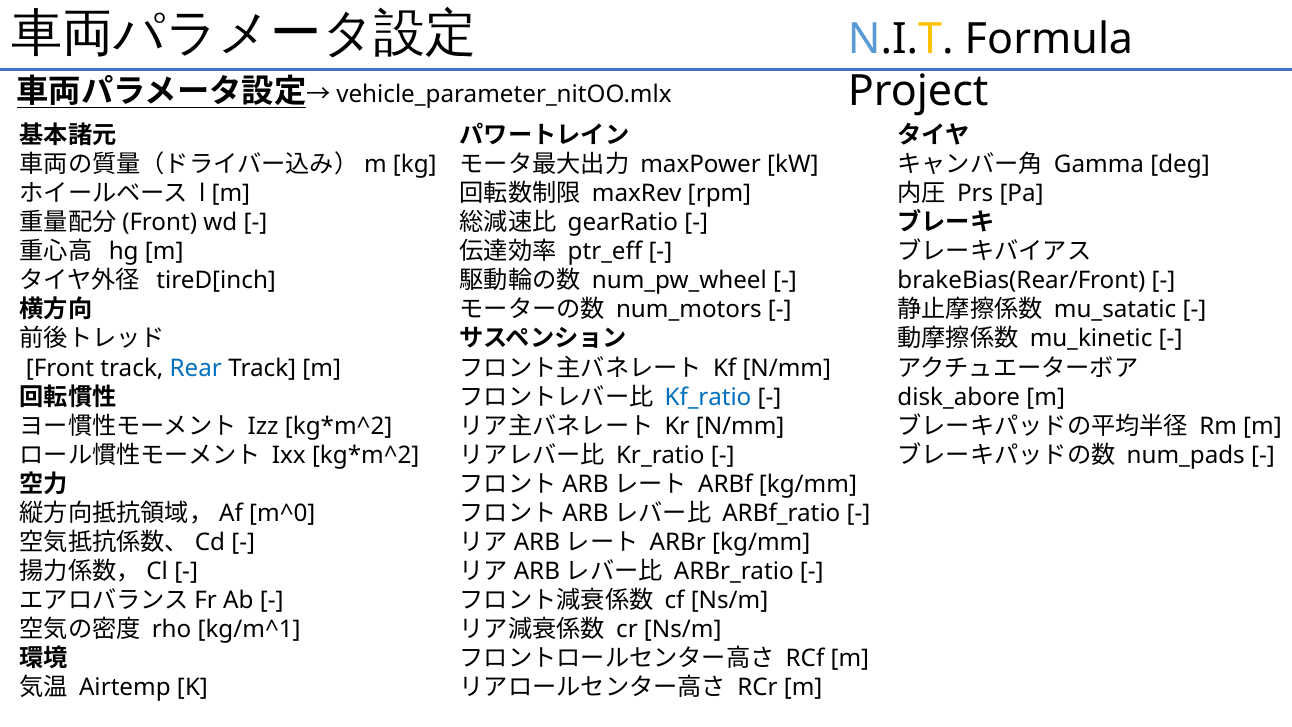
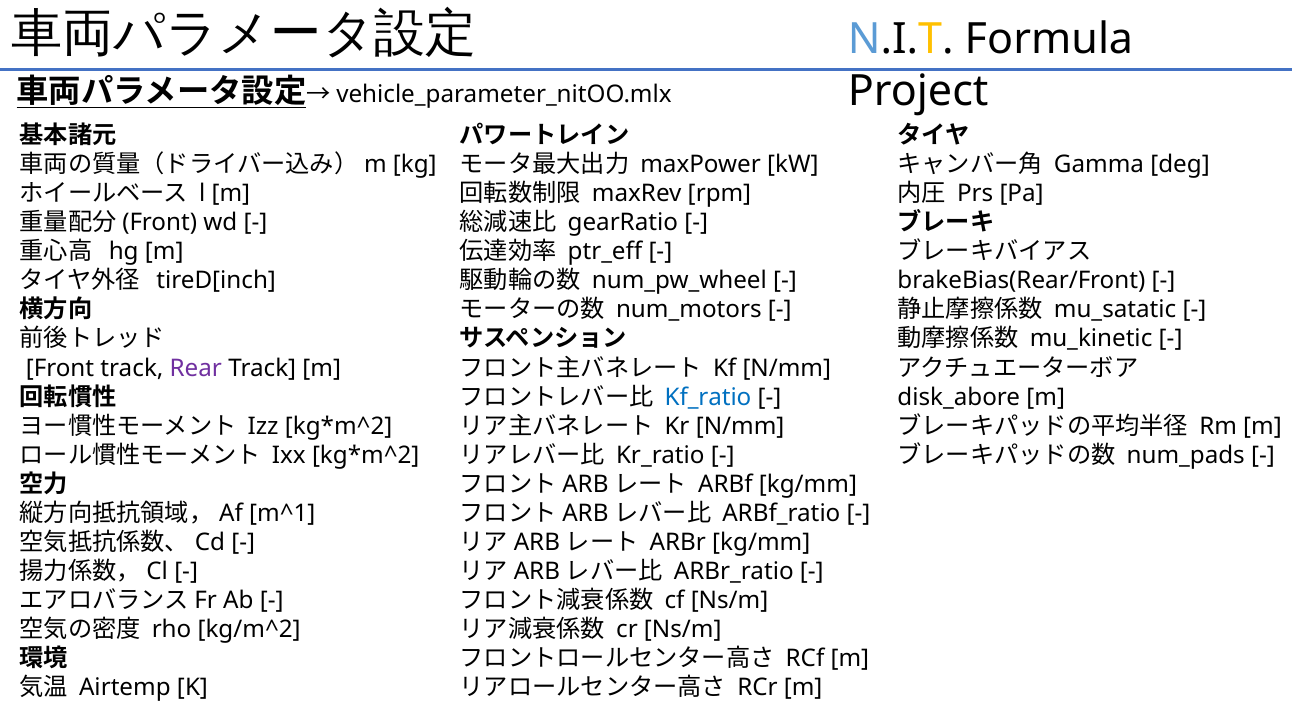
Rear colour: blue -> purple
m^0: m^0 -> m^1
kg/m^1: kg/m^1 -> kg/m^2
